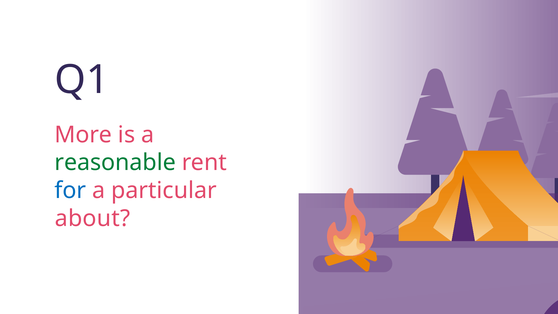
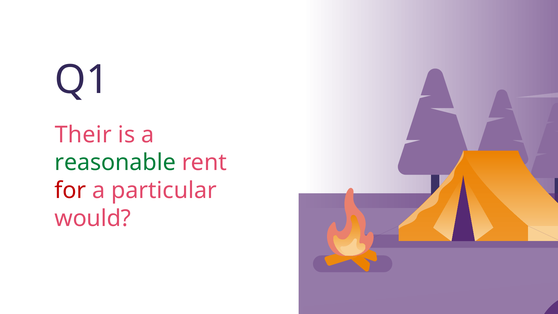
More: More -> Their
for colour: blue -> red
about: about -> would
